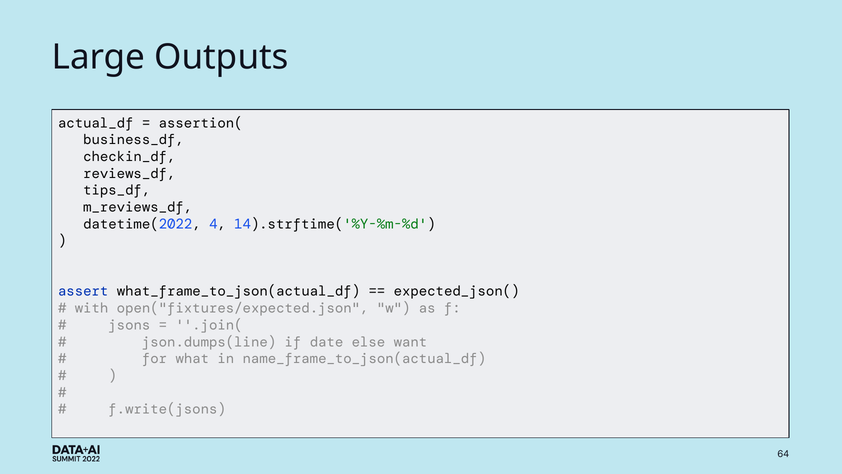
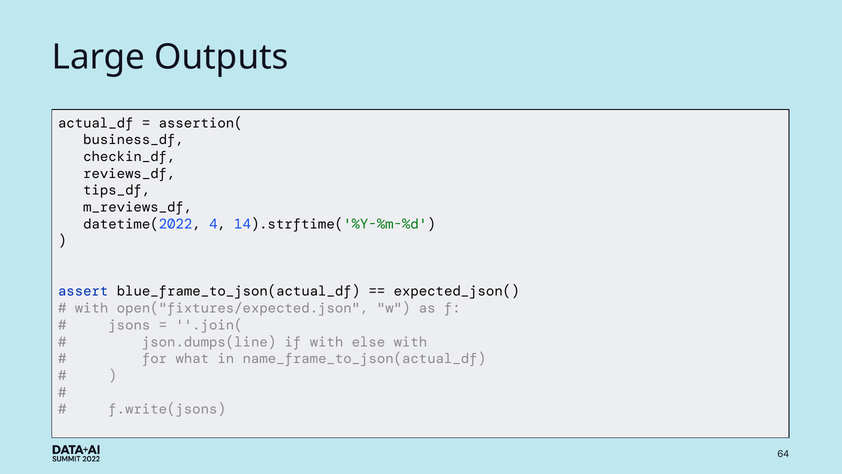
what_frame_to_json(actual_df: what_frame_to_json(actual_df -> blue_frame_to_json(actual_df
if date: date -> with
else want: want -> with
